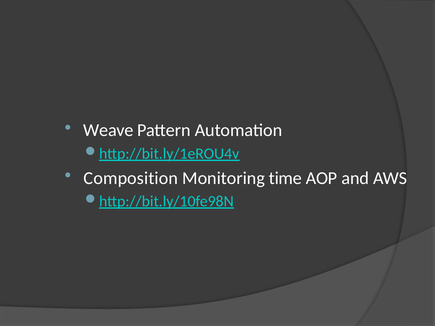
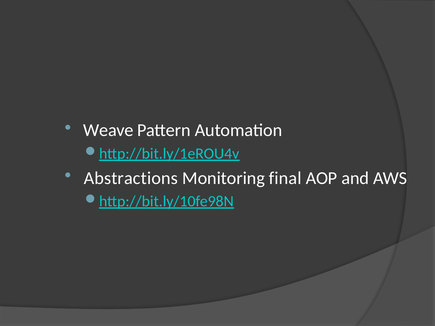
Composition: Composition -> Abstractions
time: time -> final
